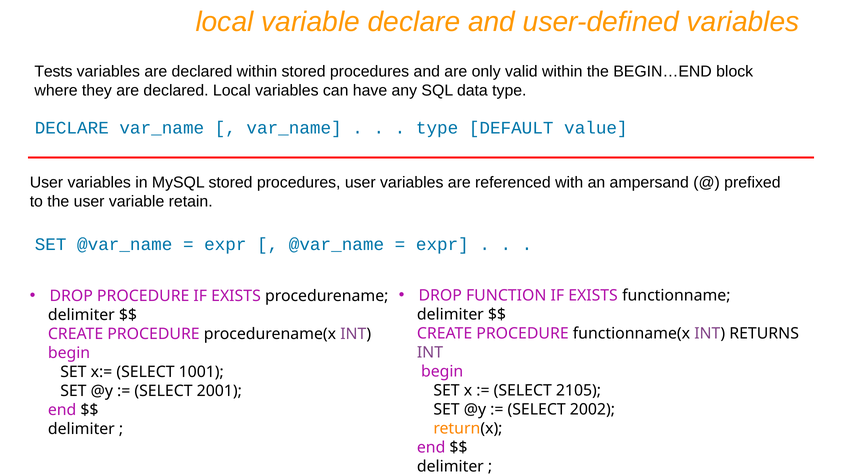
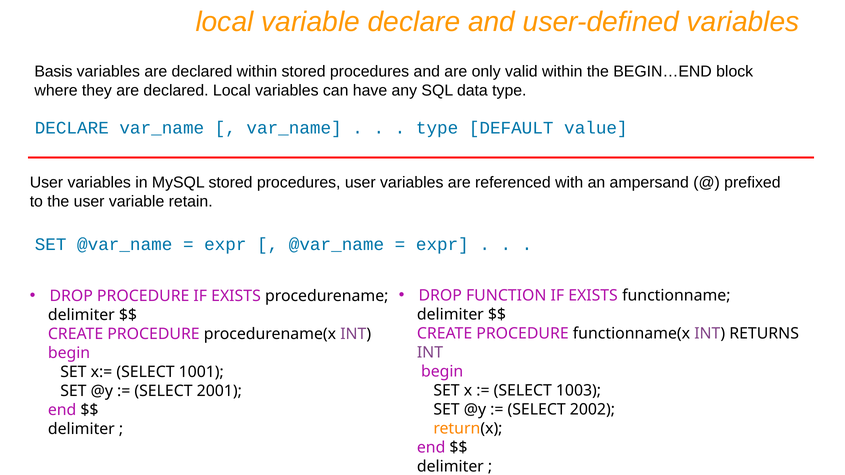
Tests: Tests -> Basis
2105: 2105 -> 1003
